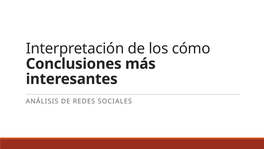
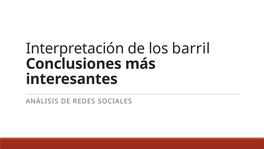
cómo: cómo -> barril
